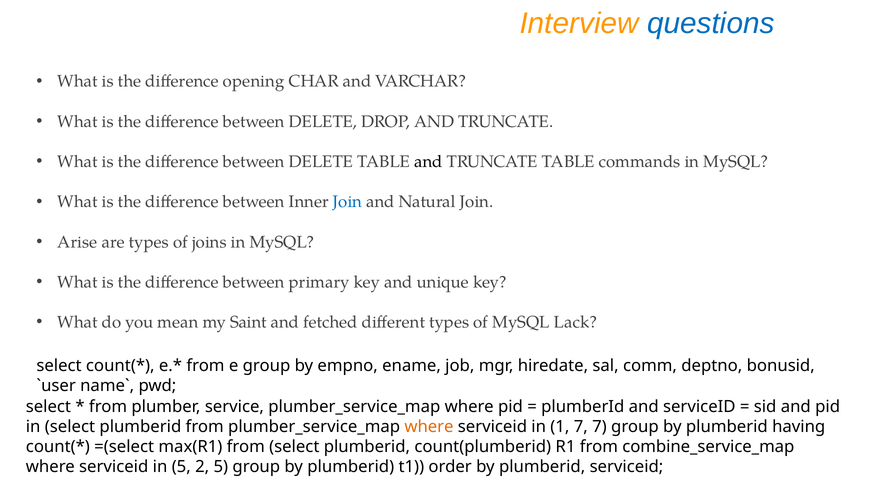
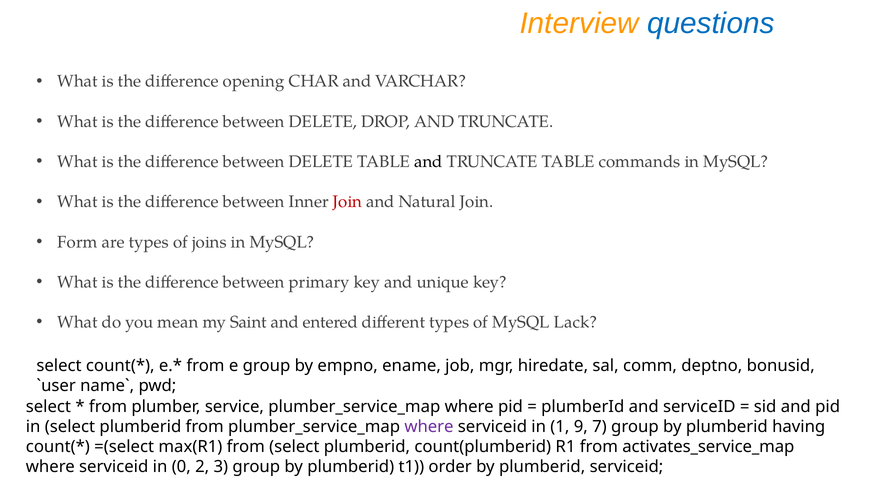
Join at (347, 202) colour: blue -> red
Arise: Arise -> Form
fetched: fetched -> entered
where at (429, 427) colour: orange -> purple
1 7: 7 -> 9
combine_service_map: combine_service_map -> activates_service_map
in 5: 5 -> 0
2 5: 5 -> 3
